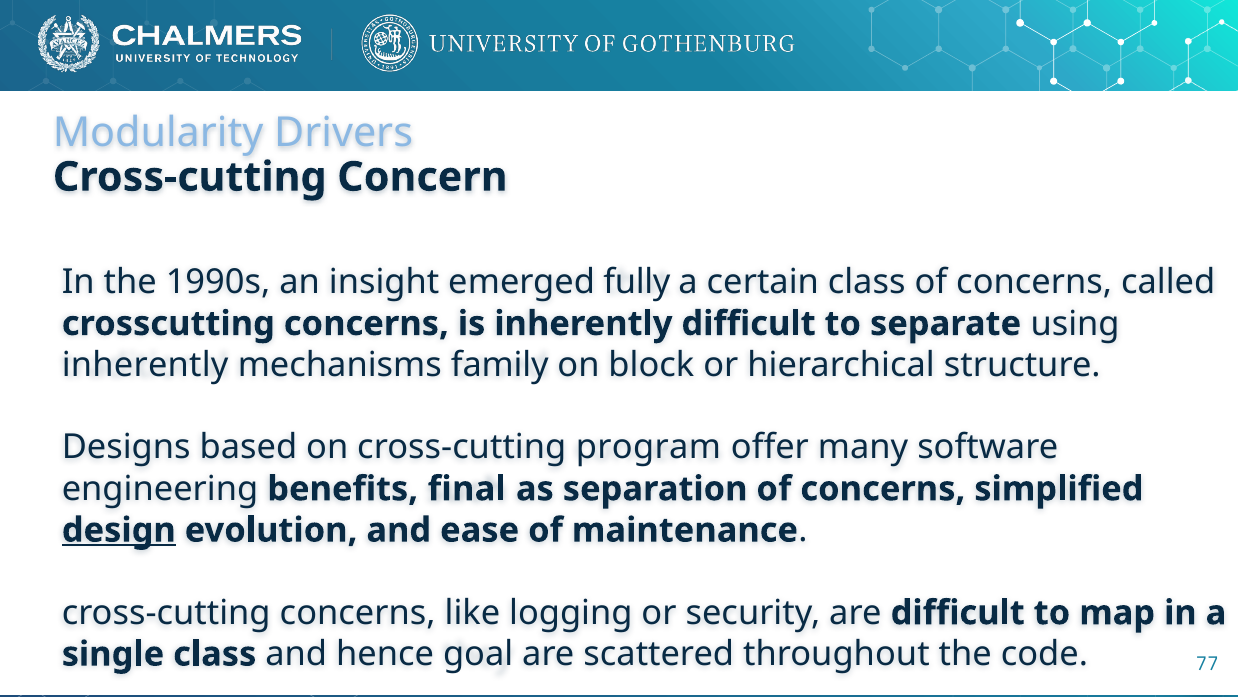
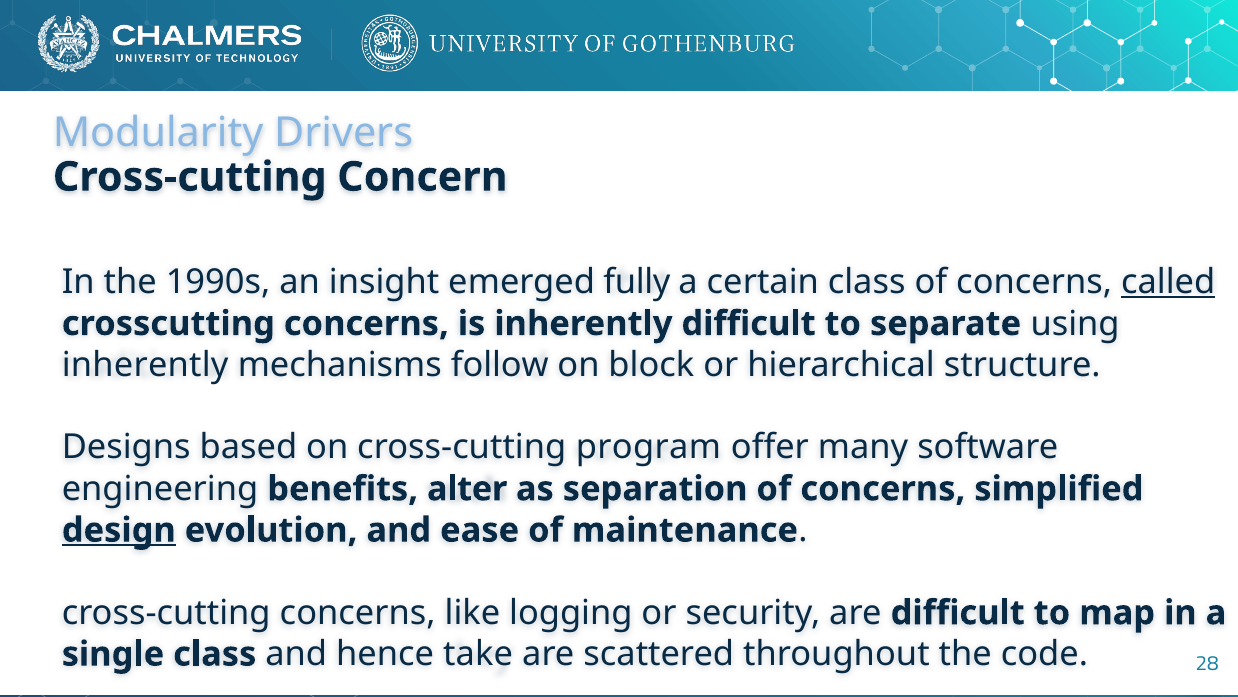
called underline: none -> present
family: family -> follow
final: final -> alter
goal: goal -> take
77: 77 -> 28
